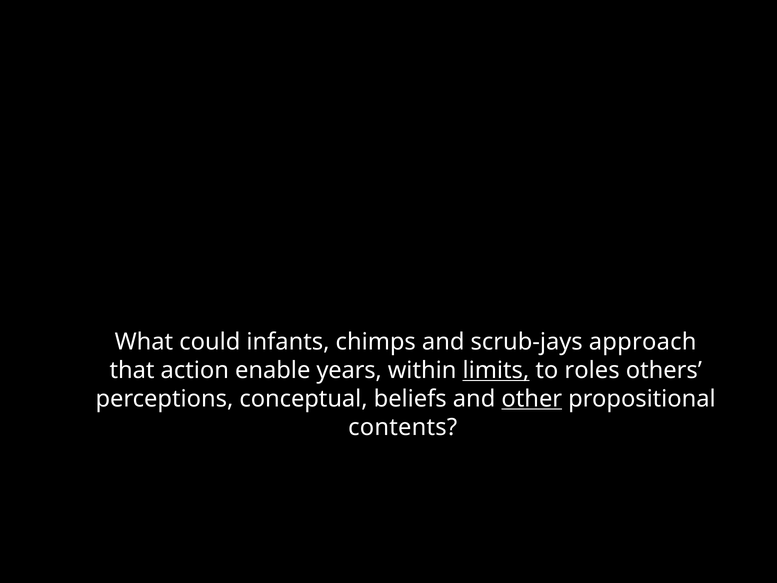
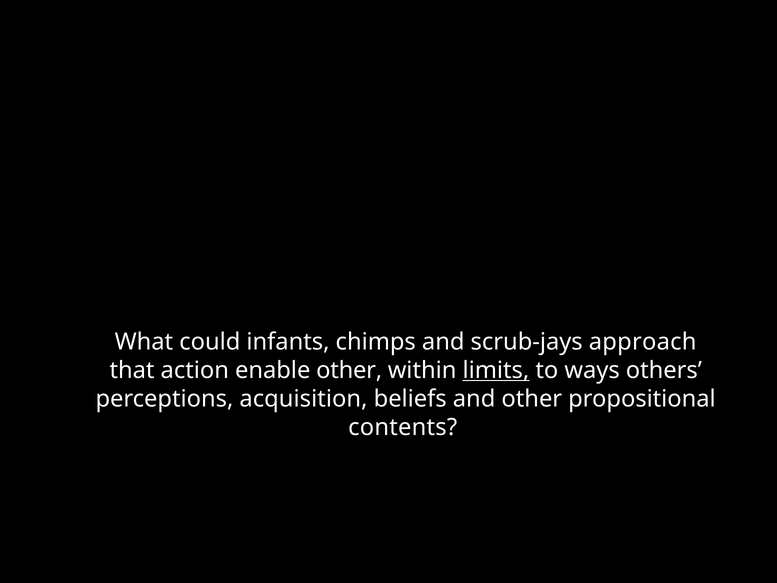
enable years: years -> other
roles: roles -> ways
conceptual: conceptual -> acquisition
other at (532, 399) underline: present -> none
